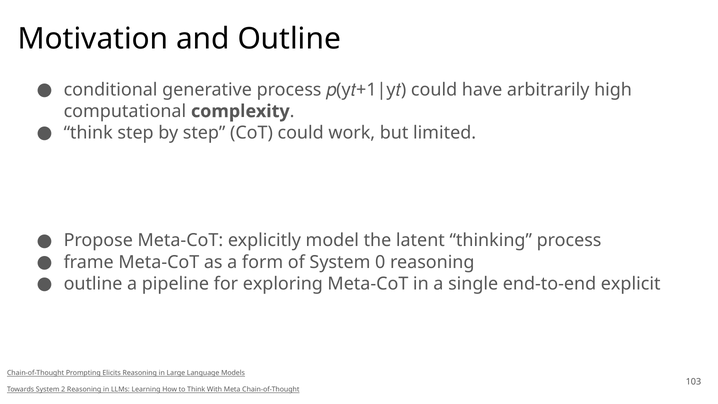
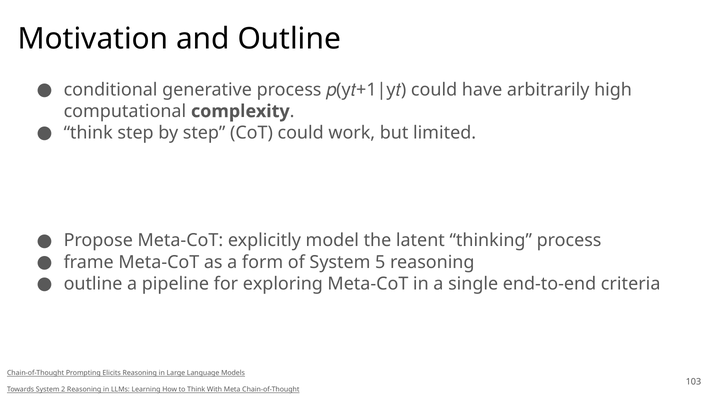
0: 0 -> 5
explicit: explicit -> criteria
